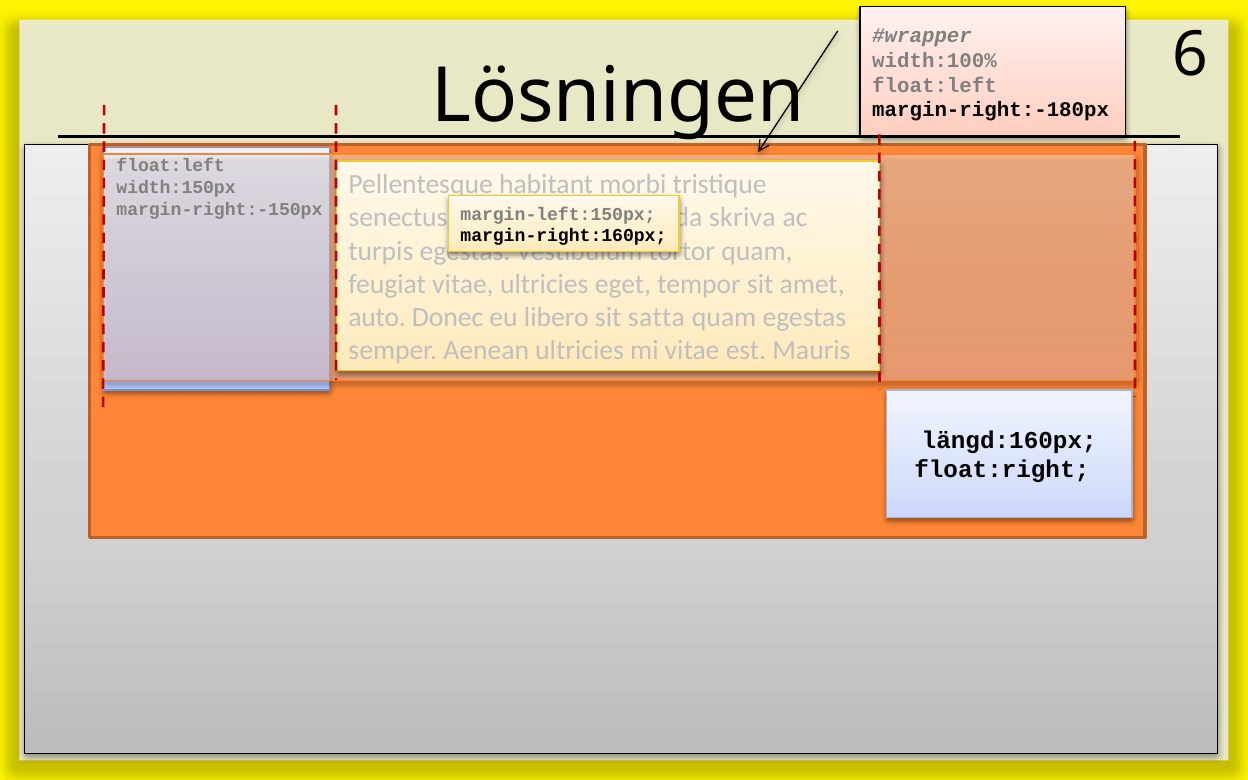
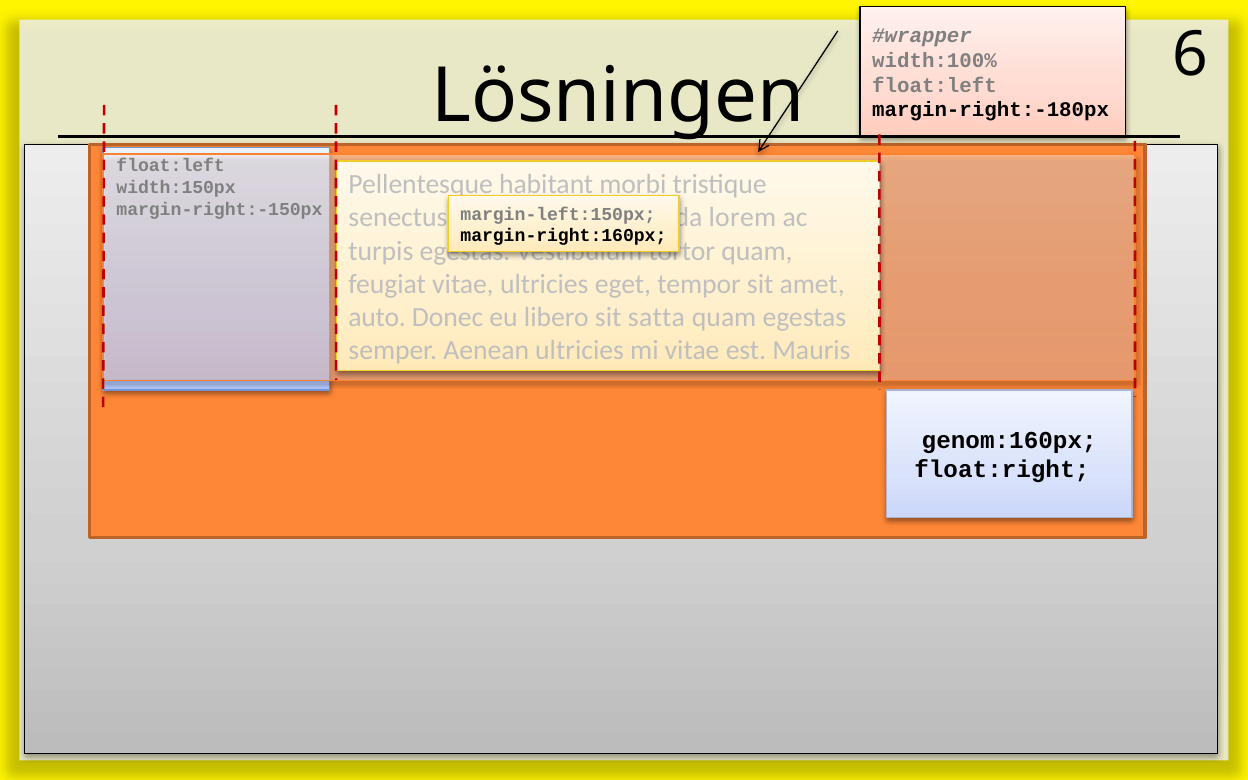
skriva: skriva -> lorem
längd:160px: längd:160px -> genom:160px
